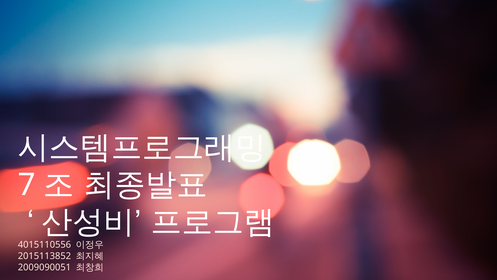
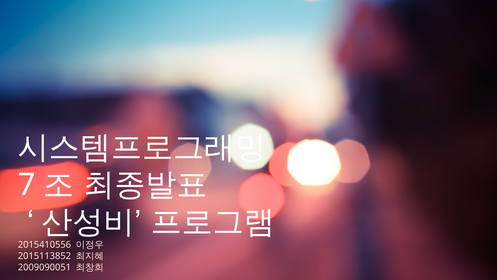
4015110556: 4015110556 -> 2015410556
